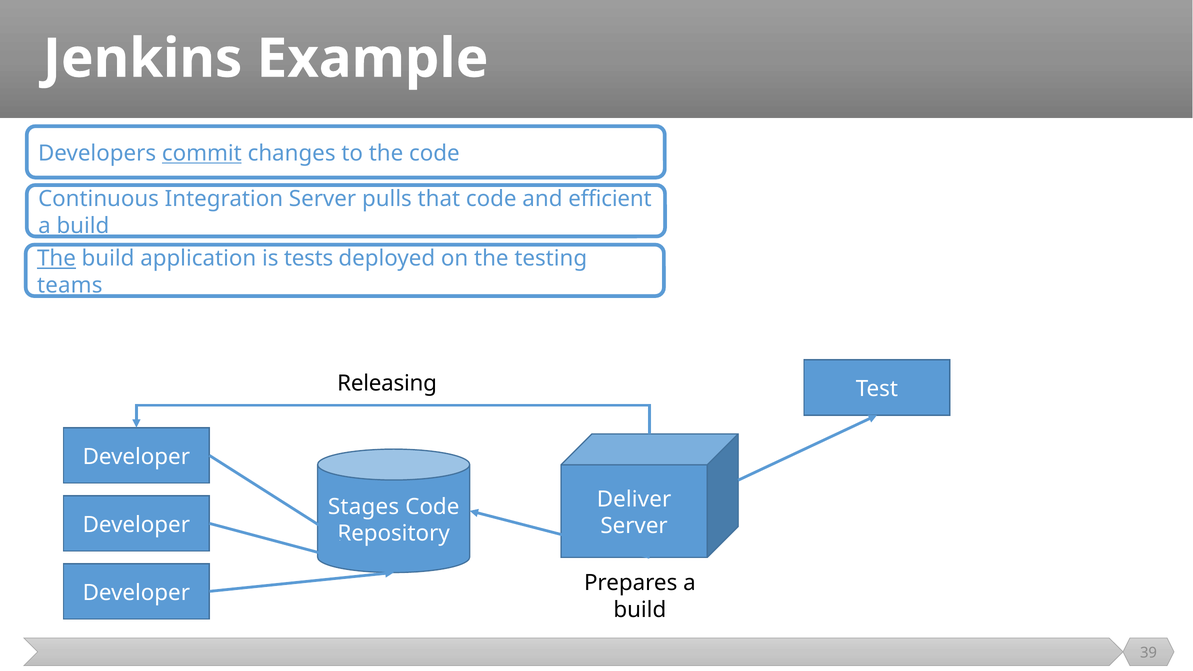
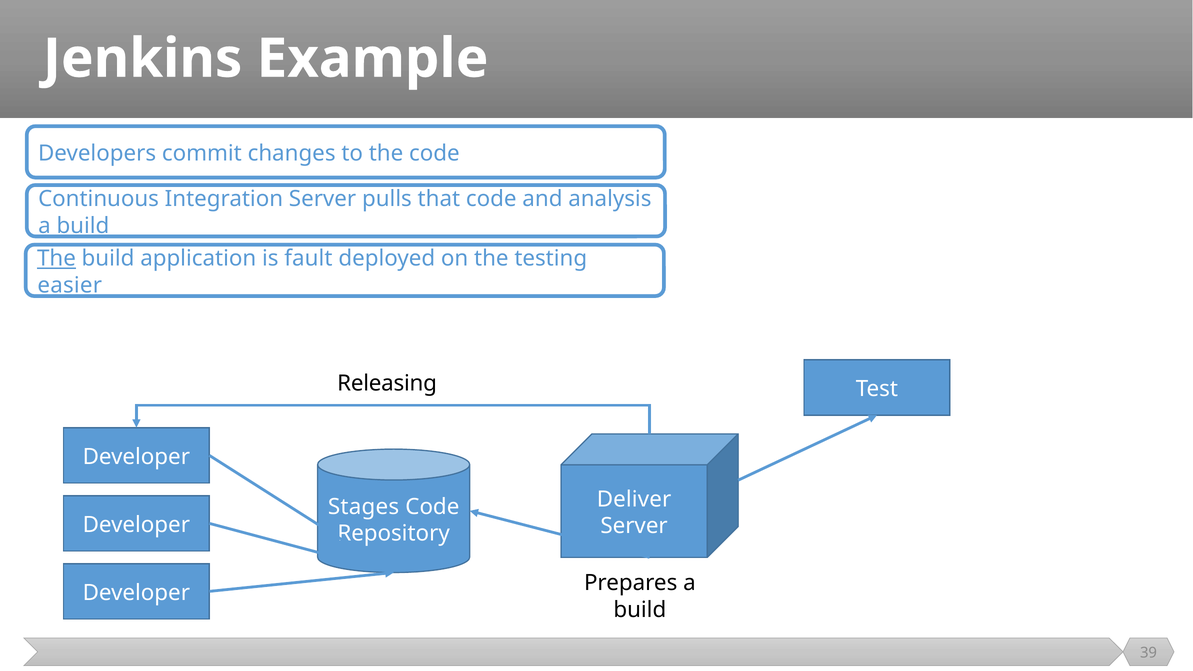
commit underline: present -> none
efficient: efficient -> analysis
tests: tests -> fault
teams: teams -> easier
